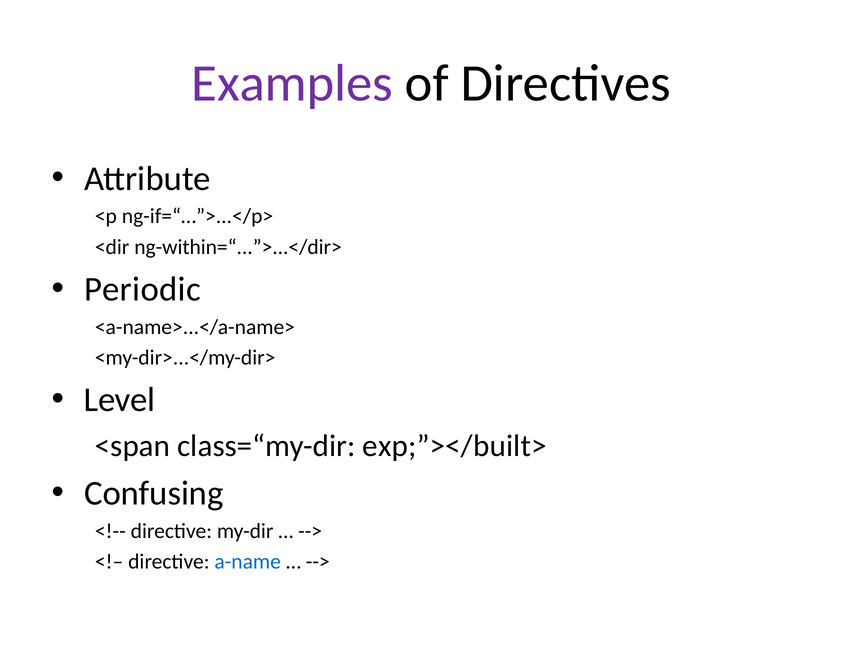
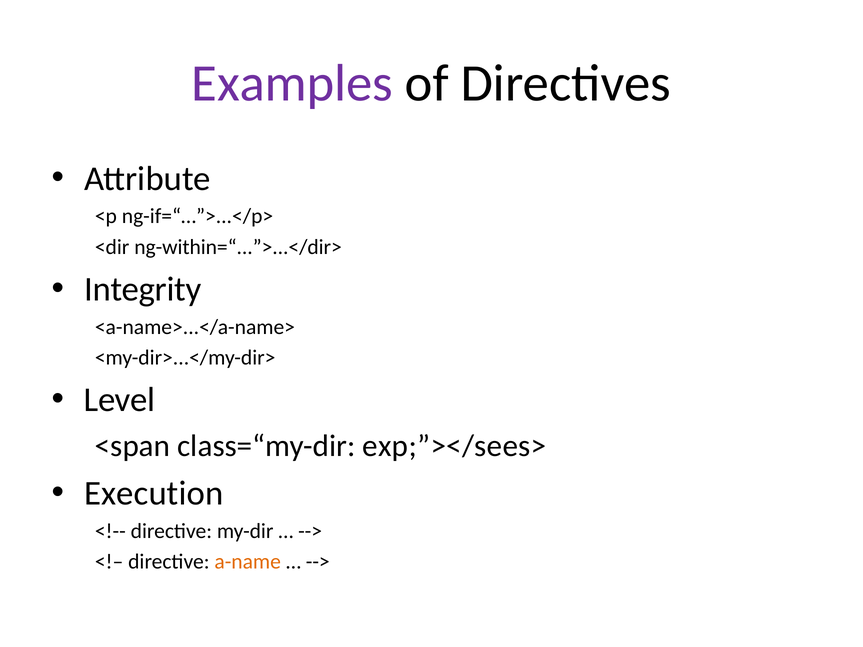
Periodic: Periodic -> Integrity
exp;”></built>: exp;”></built> -> exp;”></sees>
Confusing: Confusing -> Execution
a-name colour: blue -> orange
